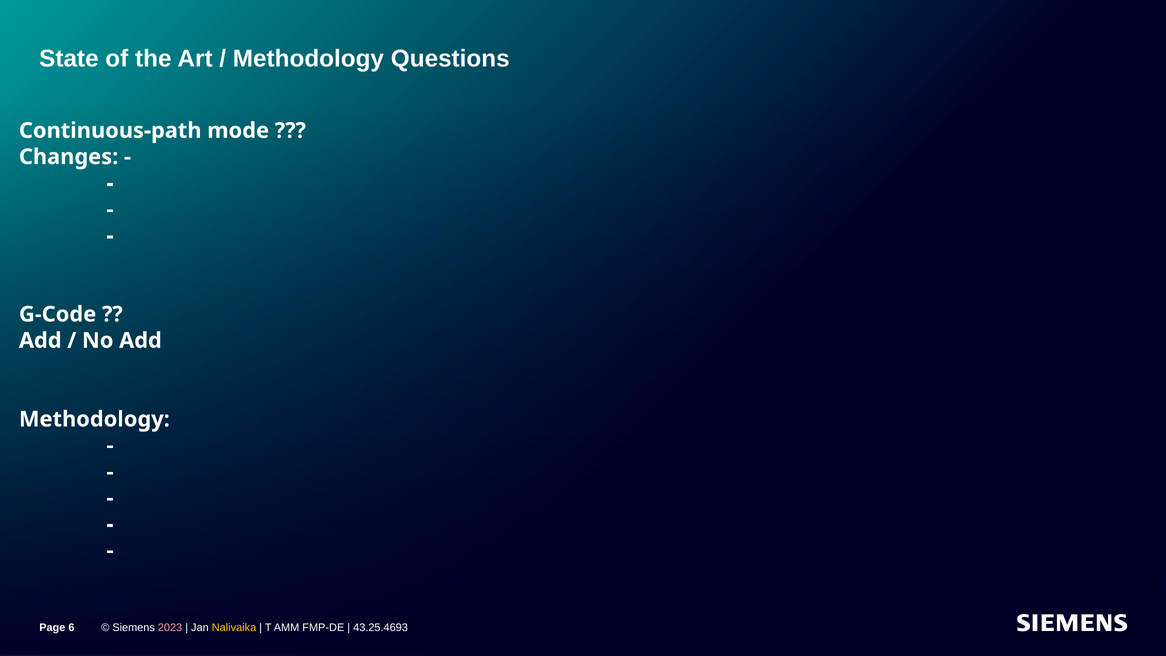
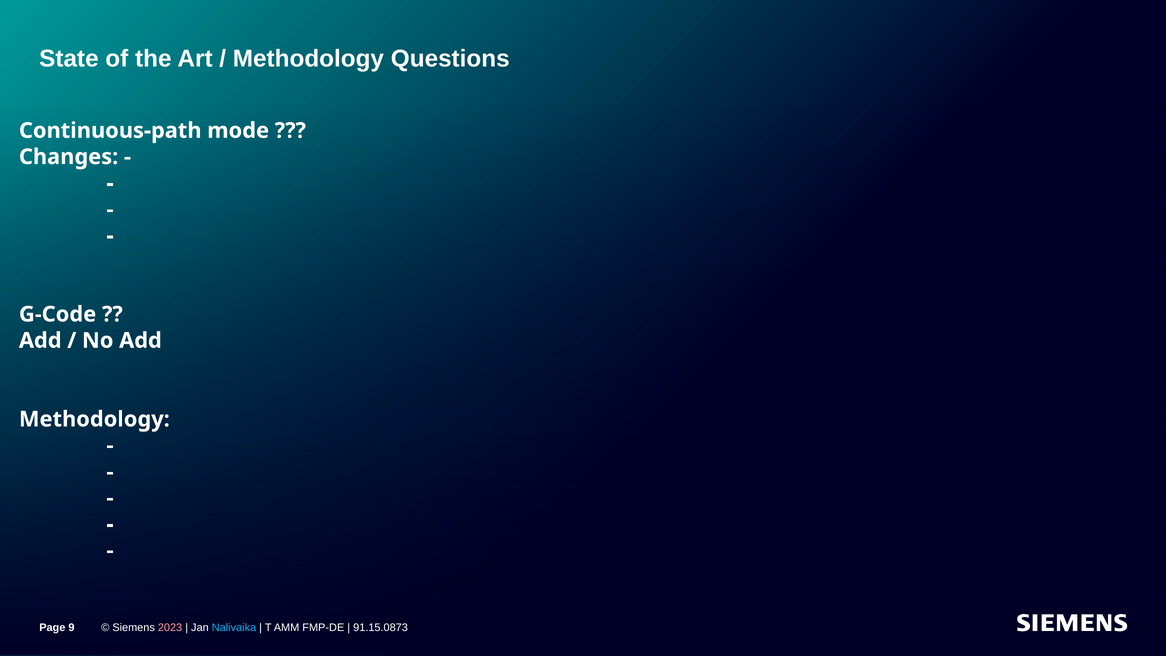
6: 6 -> 9
Nalivaika colour: yellow -> light blue
43.25.4693: 43.25.4693 -> 91.15.0873
